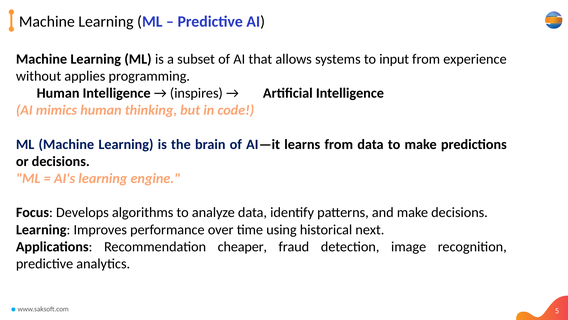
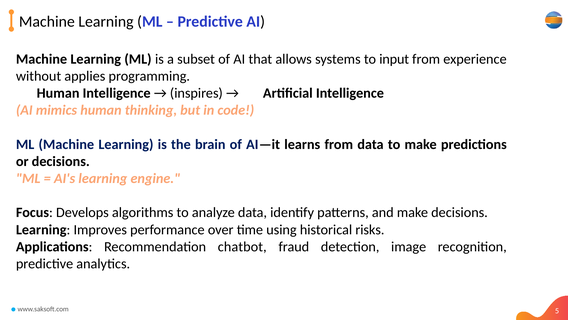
next: next -> risks
cheaper: cheaper -> chatbot
